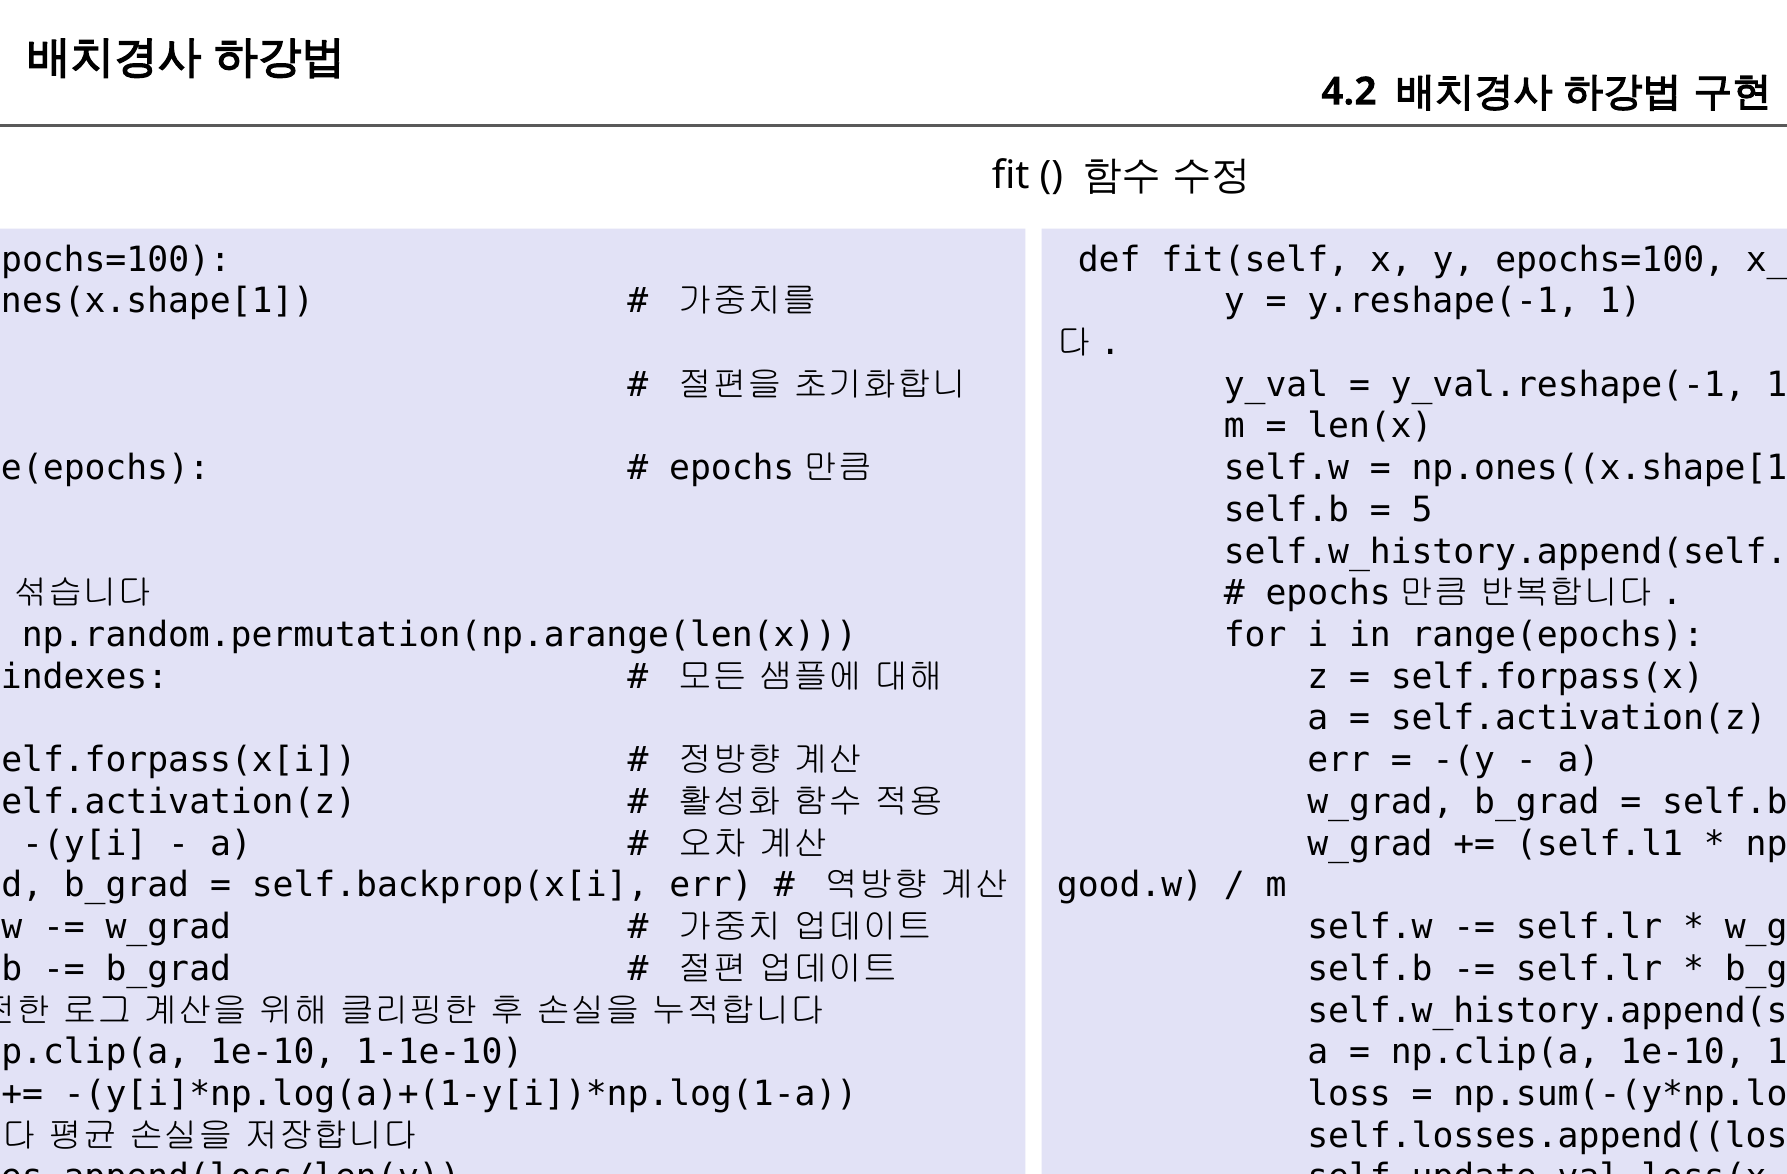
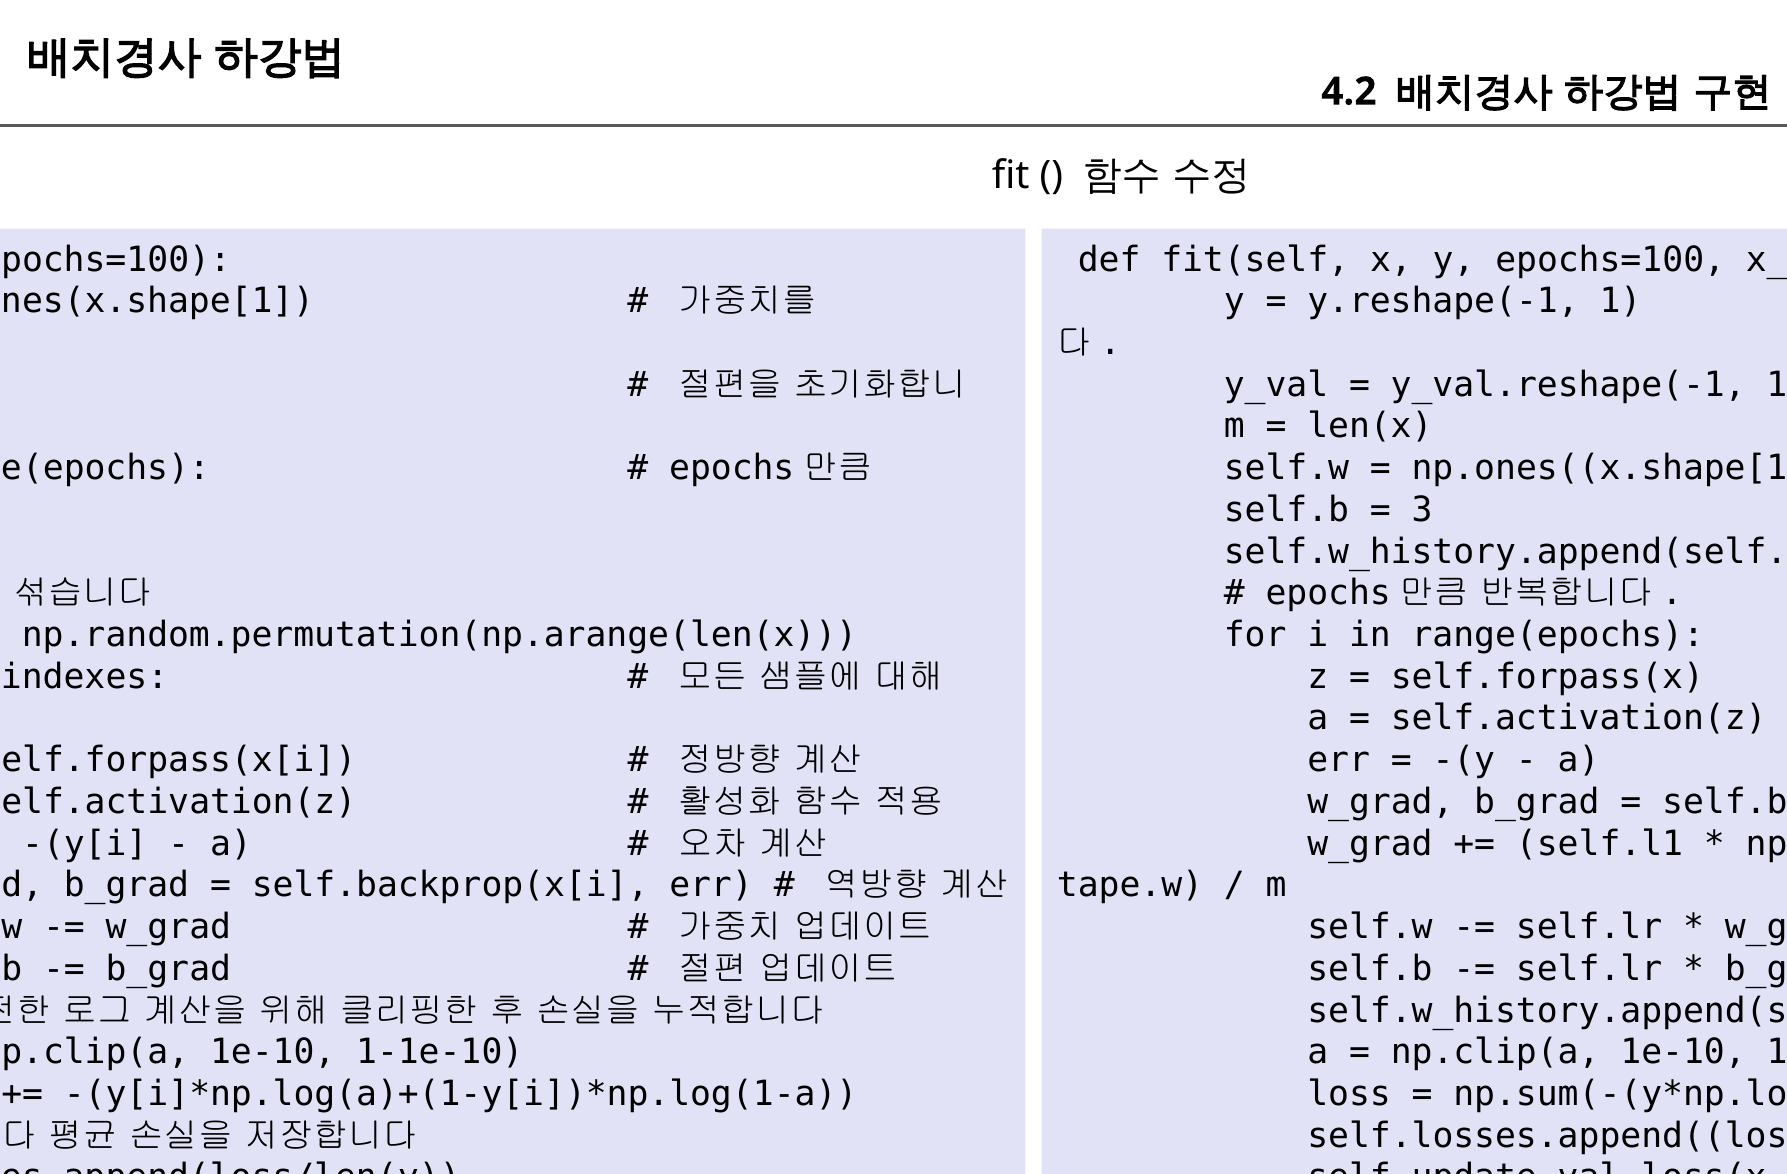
5: 5 -> 3
good.w: good.w -> tape.w
